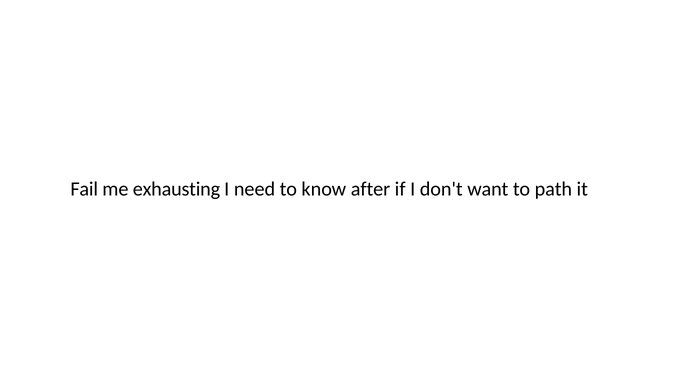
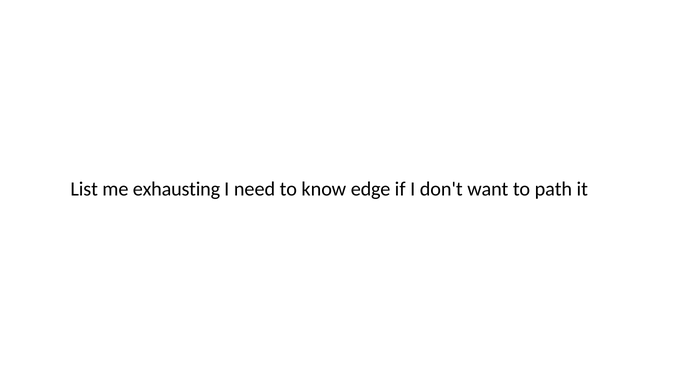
Fail: Fail -> List
after: after -> edge
